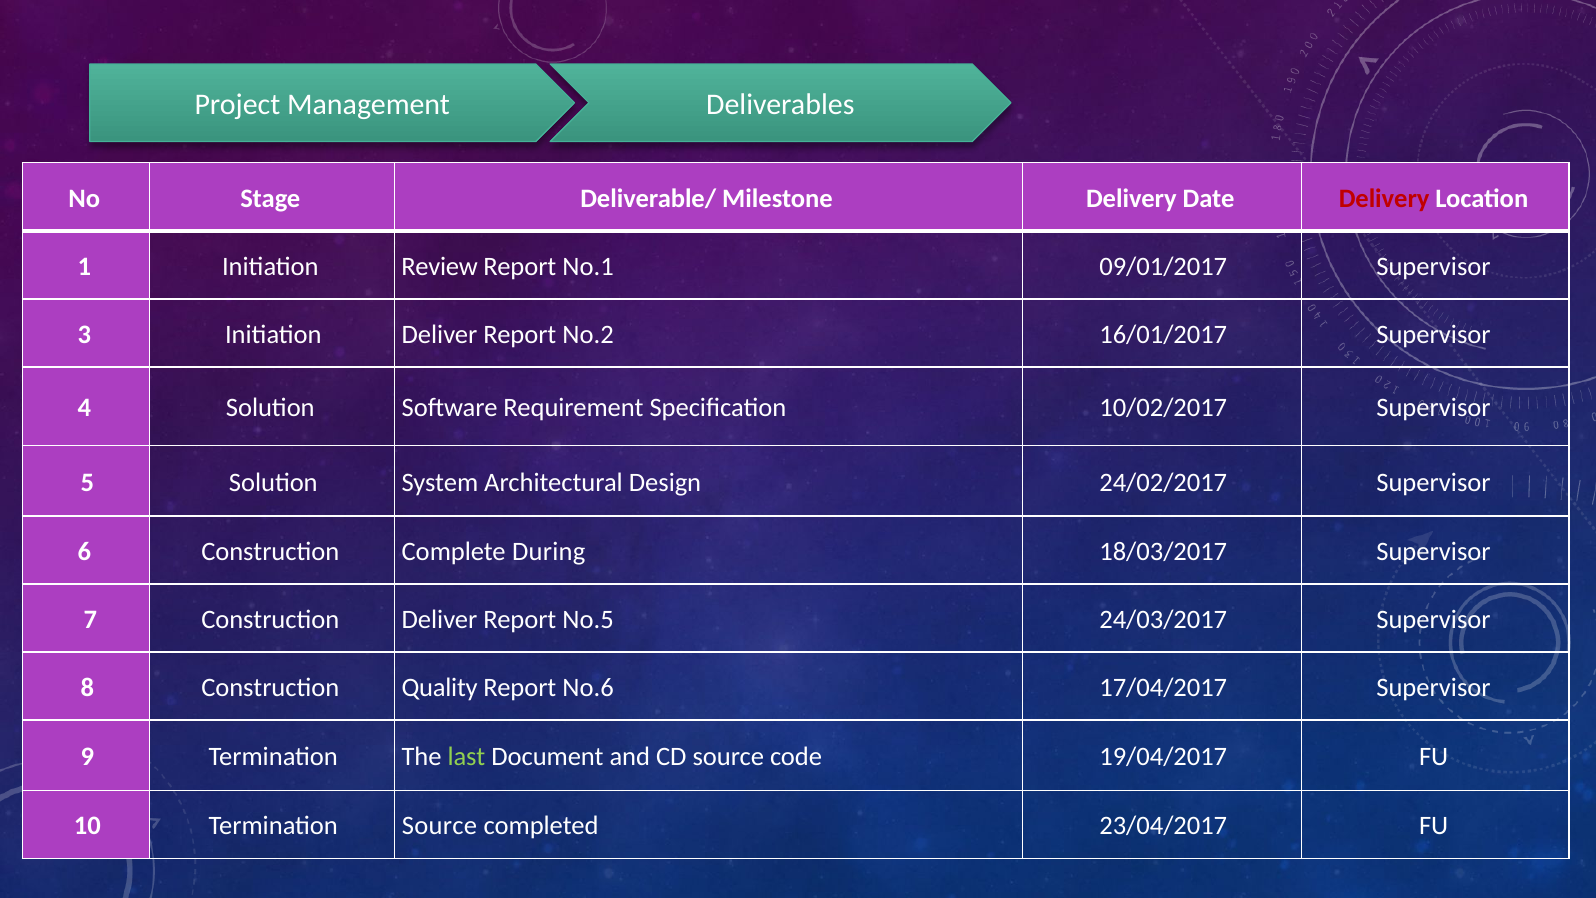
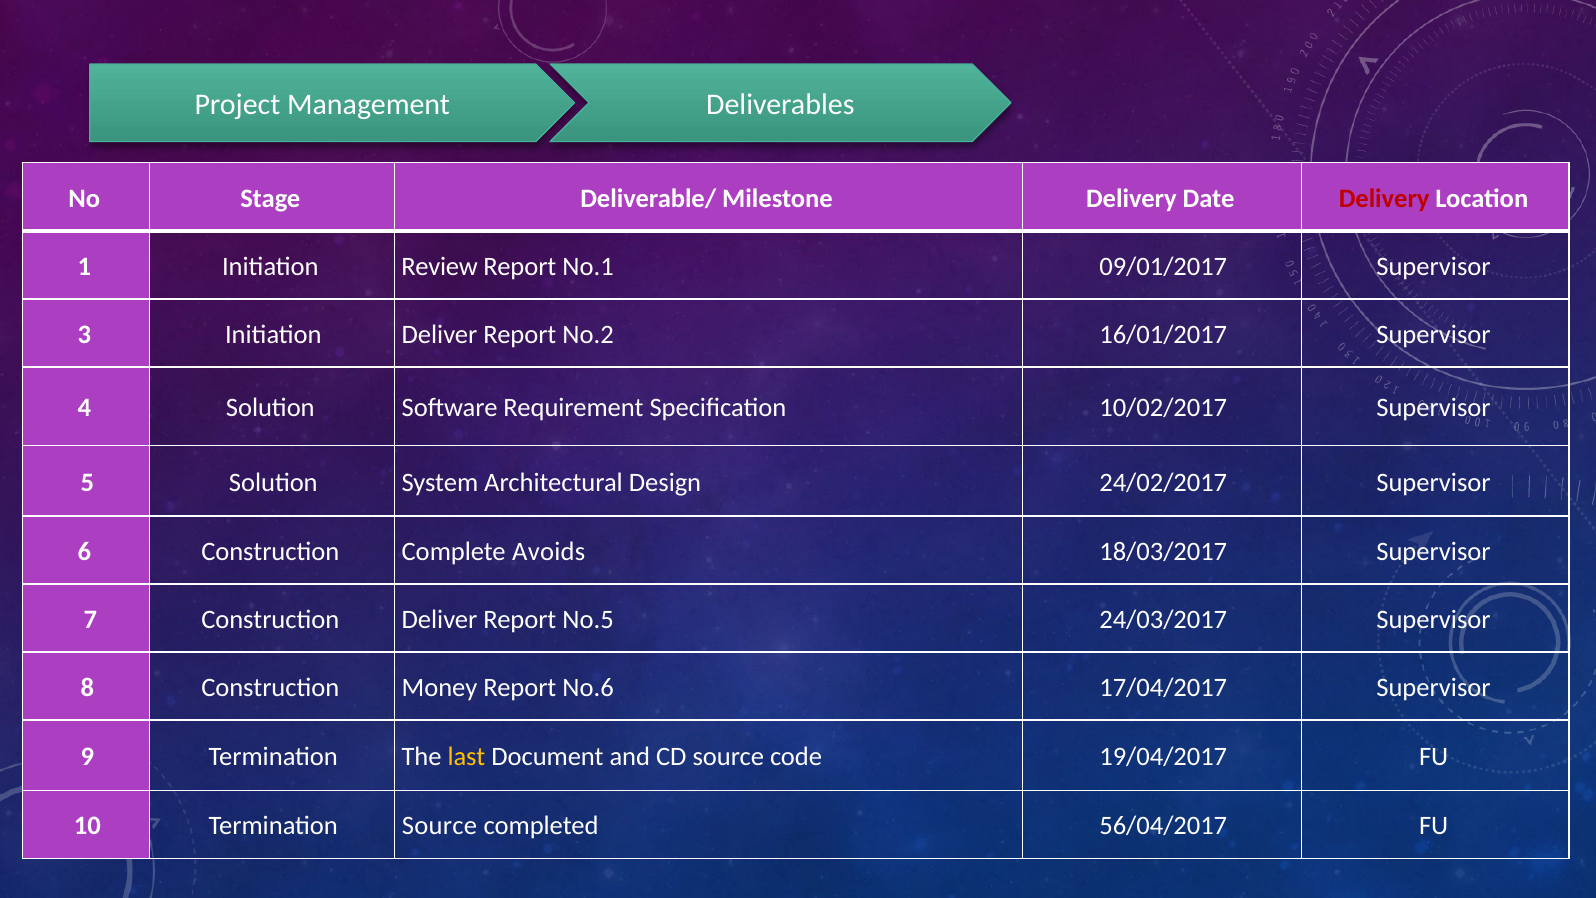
During: During -> Avoids
Quality: Quality -> Money
last colour: light green -> yellow
23/04/2017: 23/04/2017 -> 56/04/2017
